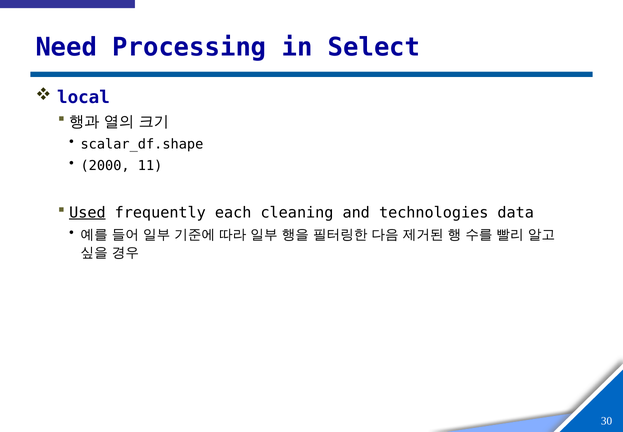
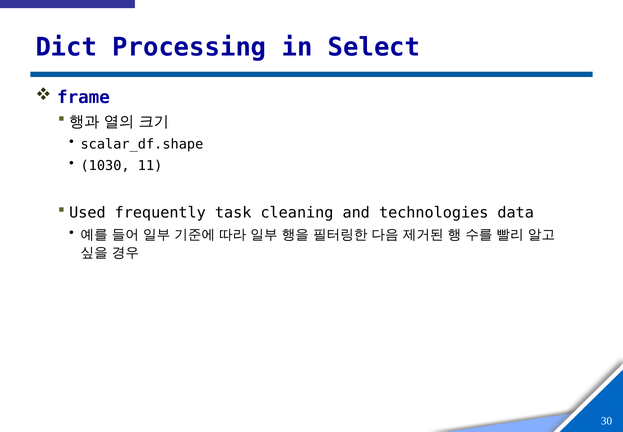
Need: Need -> Dict
local: local -> frame
2000: 2000 -> 1030
Used underline: present -> none
each: each -> task
